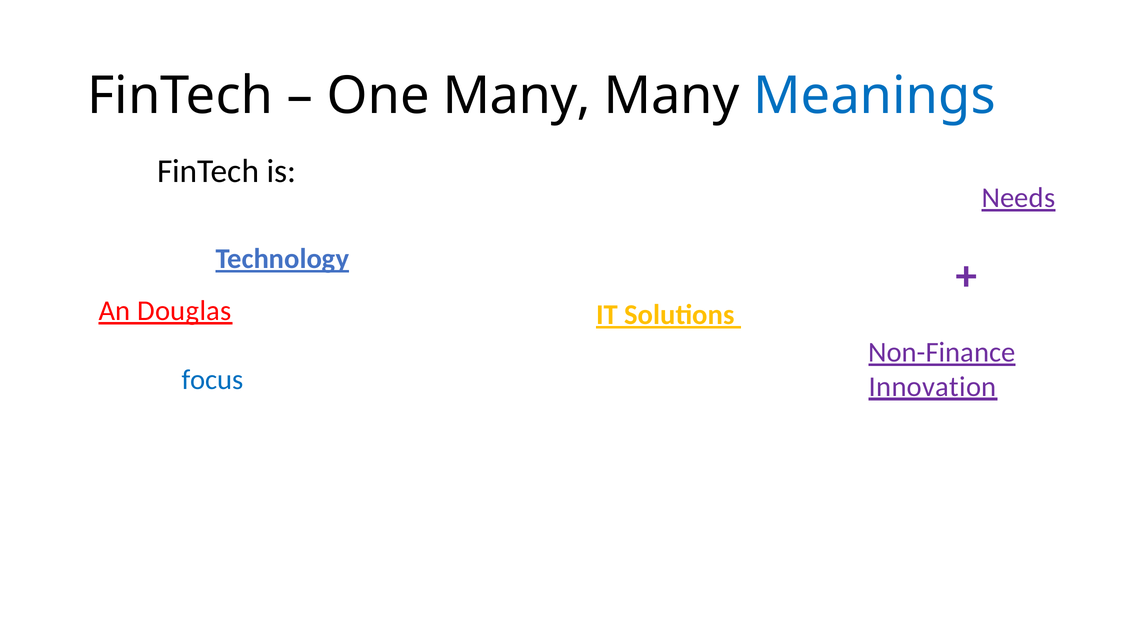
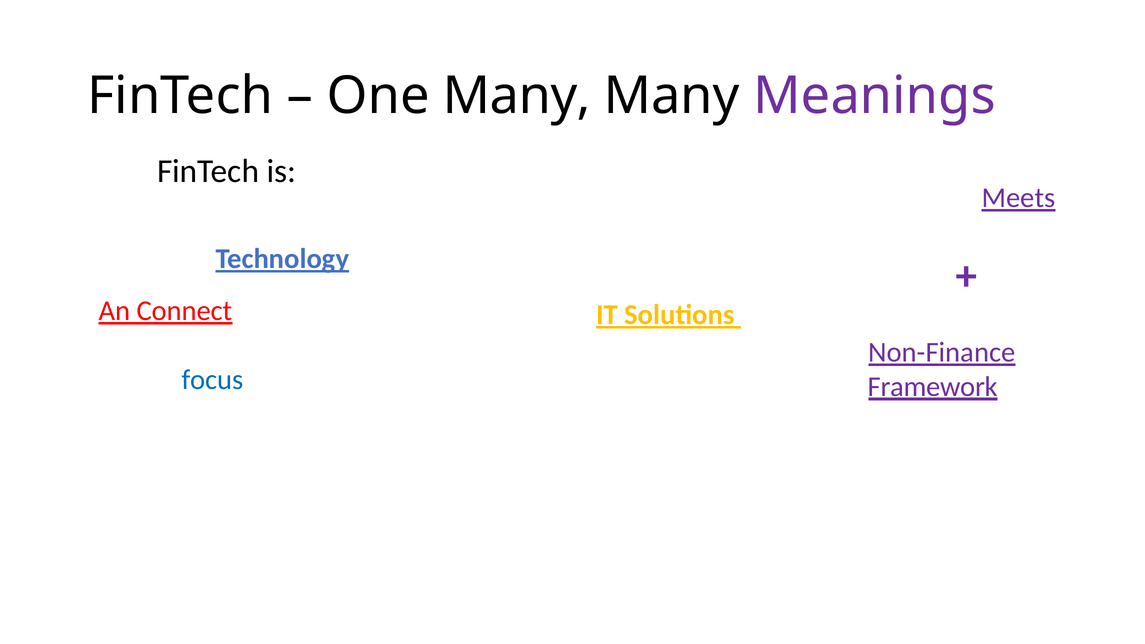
Meanings colour: blue -> purple
entire Needs: Needs -> Meets
Douglas: Douglas -> Connect
Innovation: Innovation -> Framework
